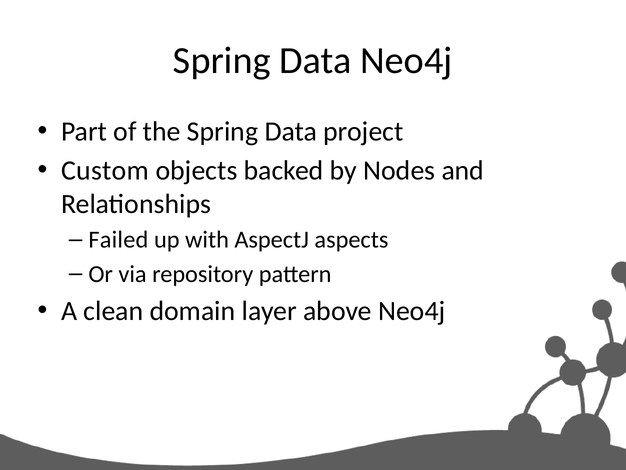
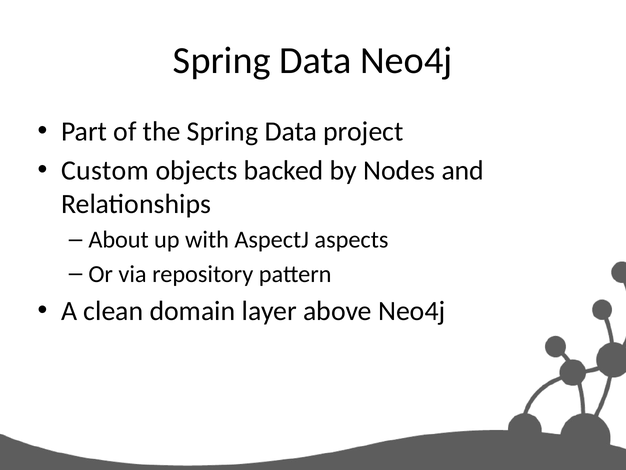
Failed: Failed -> About
